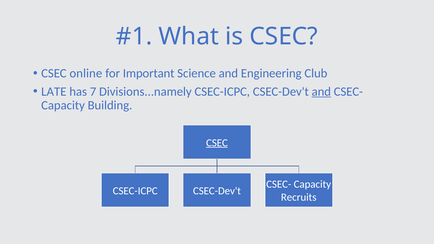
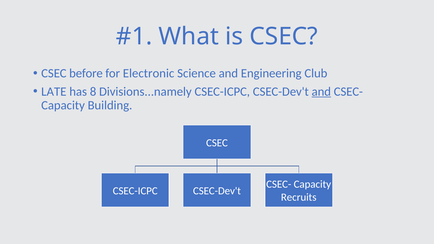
online: online -> before
Important: Important -> Electronic
7: 7 -> 8
CSEC at (217, 143) underline: present -> none
